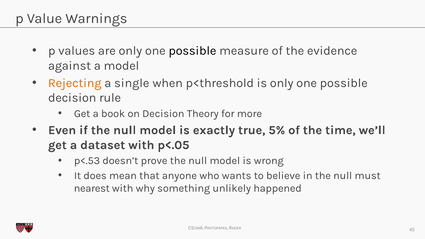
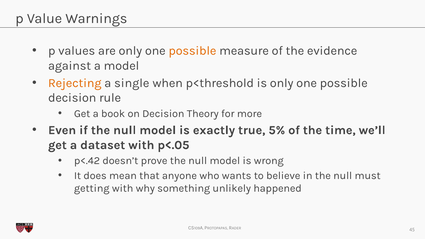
possible at (192, 51) colour: black -> orange
p<.53: p<.53 -> p<.42
nearest: nearest -> getting
